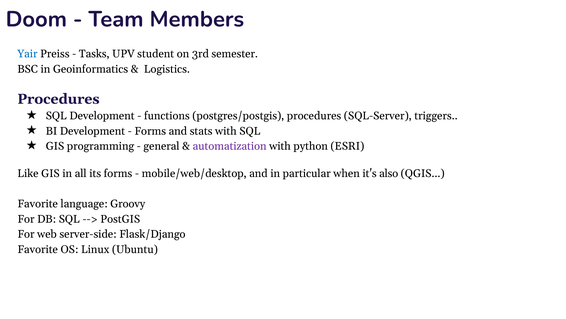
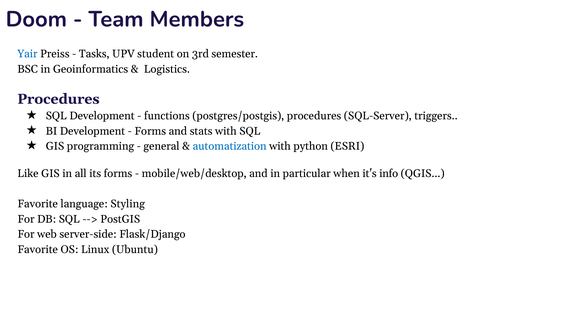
automatization colour: purple -> blue
also: also -> info
Groovy: Groovy -> Styling
